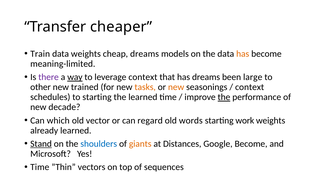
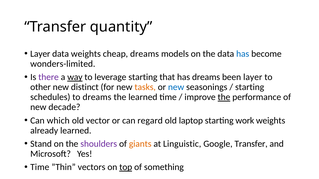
cheaper: cheaper -> quantity
Train at (40, 54): Train -> Layer
has at (243, 54) colour: orange -> blue
meaning-limited: meaning-limited -> wonders-limited
leverage context: context -> starting
been large: large -> layer
trained: trained -> distinct
new at (176, 87) colour: orange -> blue
context at (250, 87): context -> starting
to starting: starting -> dreams
words: words -> laptop
Stand underline: present -> none
shoulders colour: blue -> purple
Distances: Distances -> Linguistic
Google Become: Become -> Transfer
top underline: none -> present
sequences: sequences -> something
